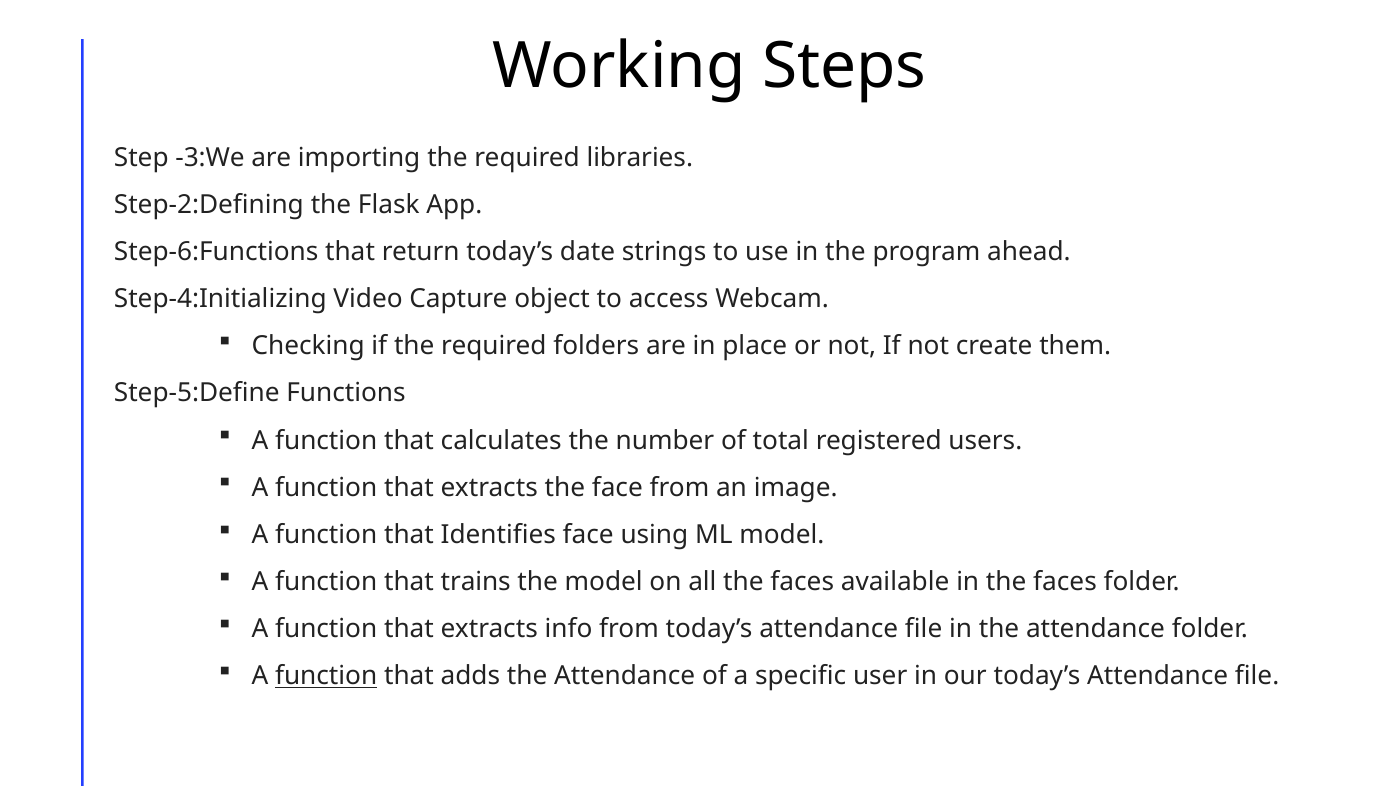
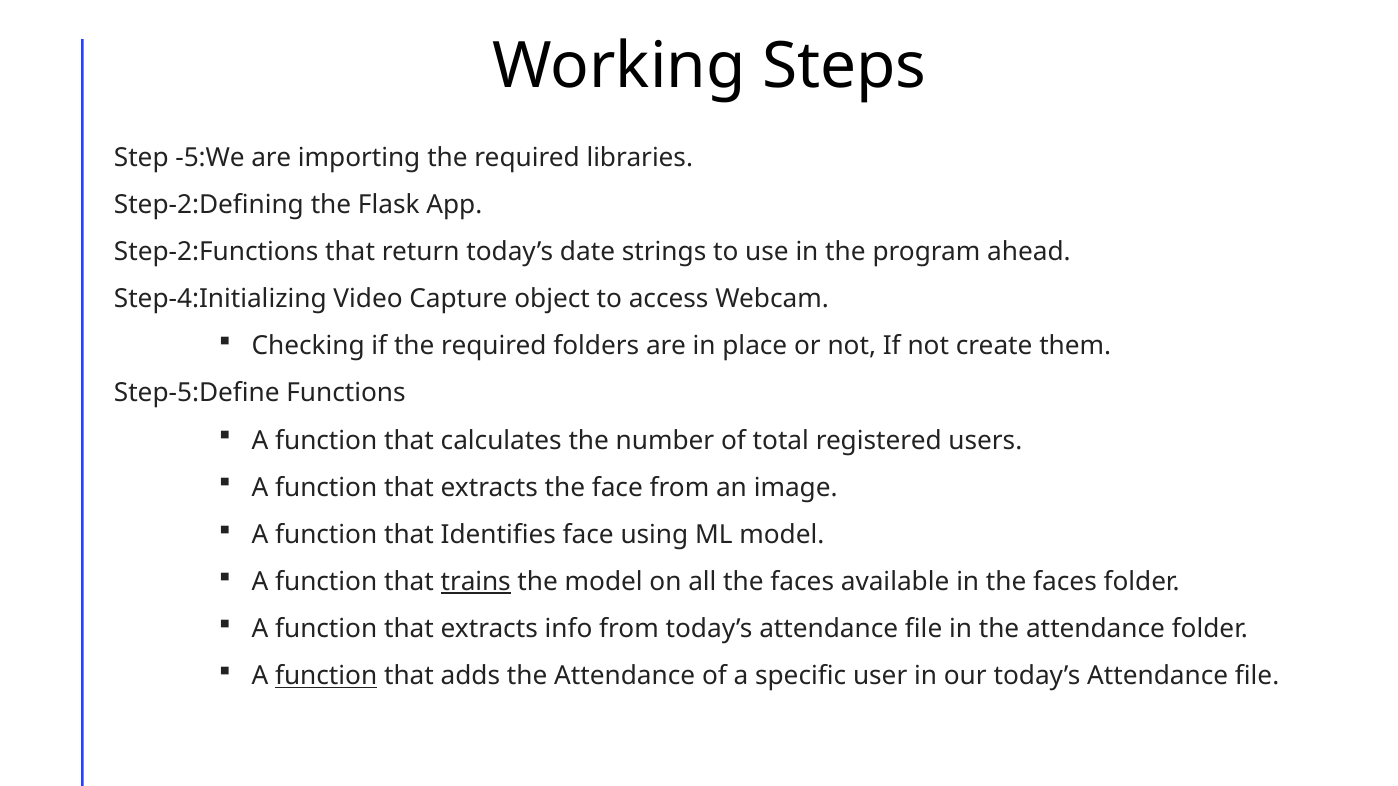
-3:We: -3:We -> -5:We
Step-6:Functions: Step-6:Functions -> Step-2:Functions
trains underline: none -> present
